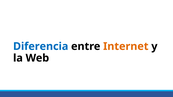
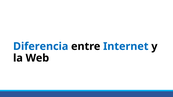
Internet colour: orange -> blue
